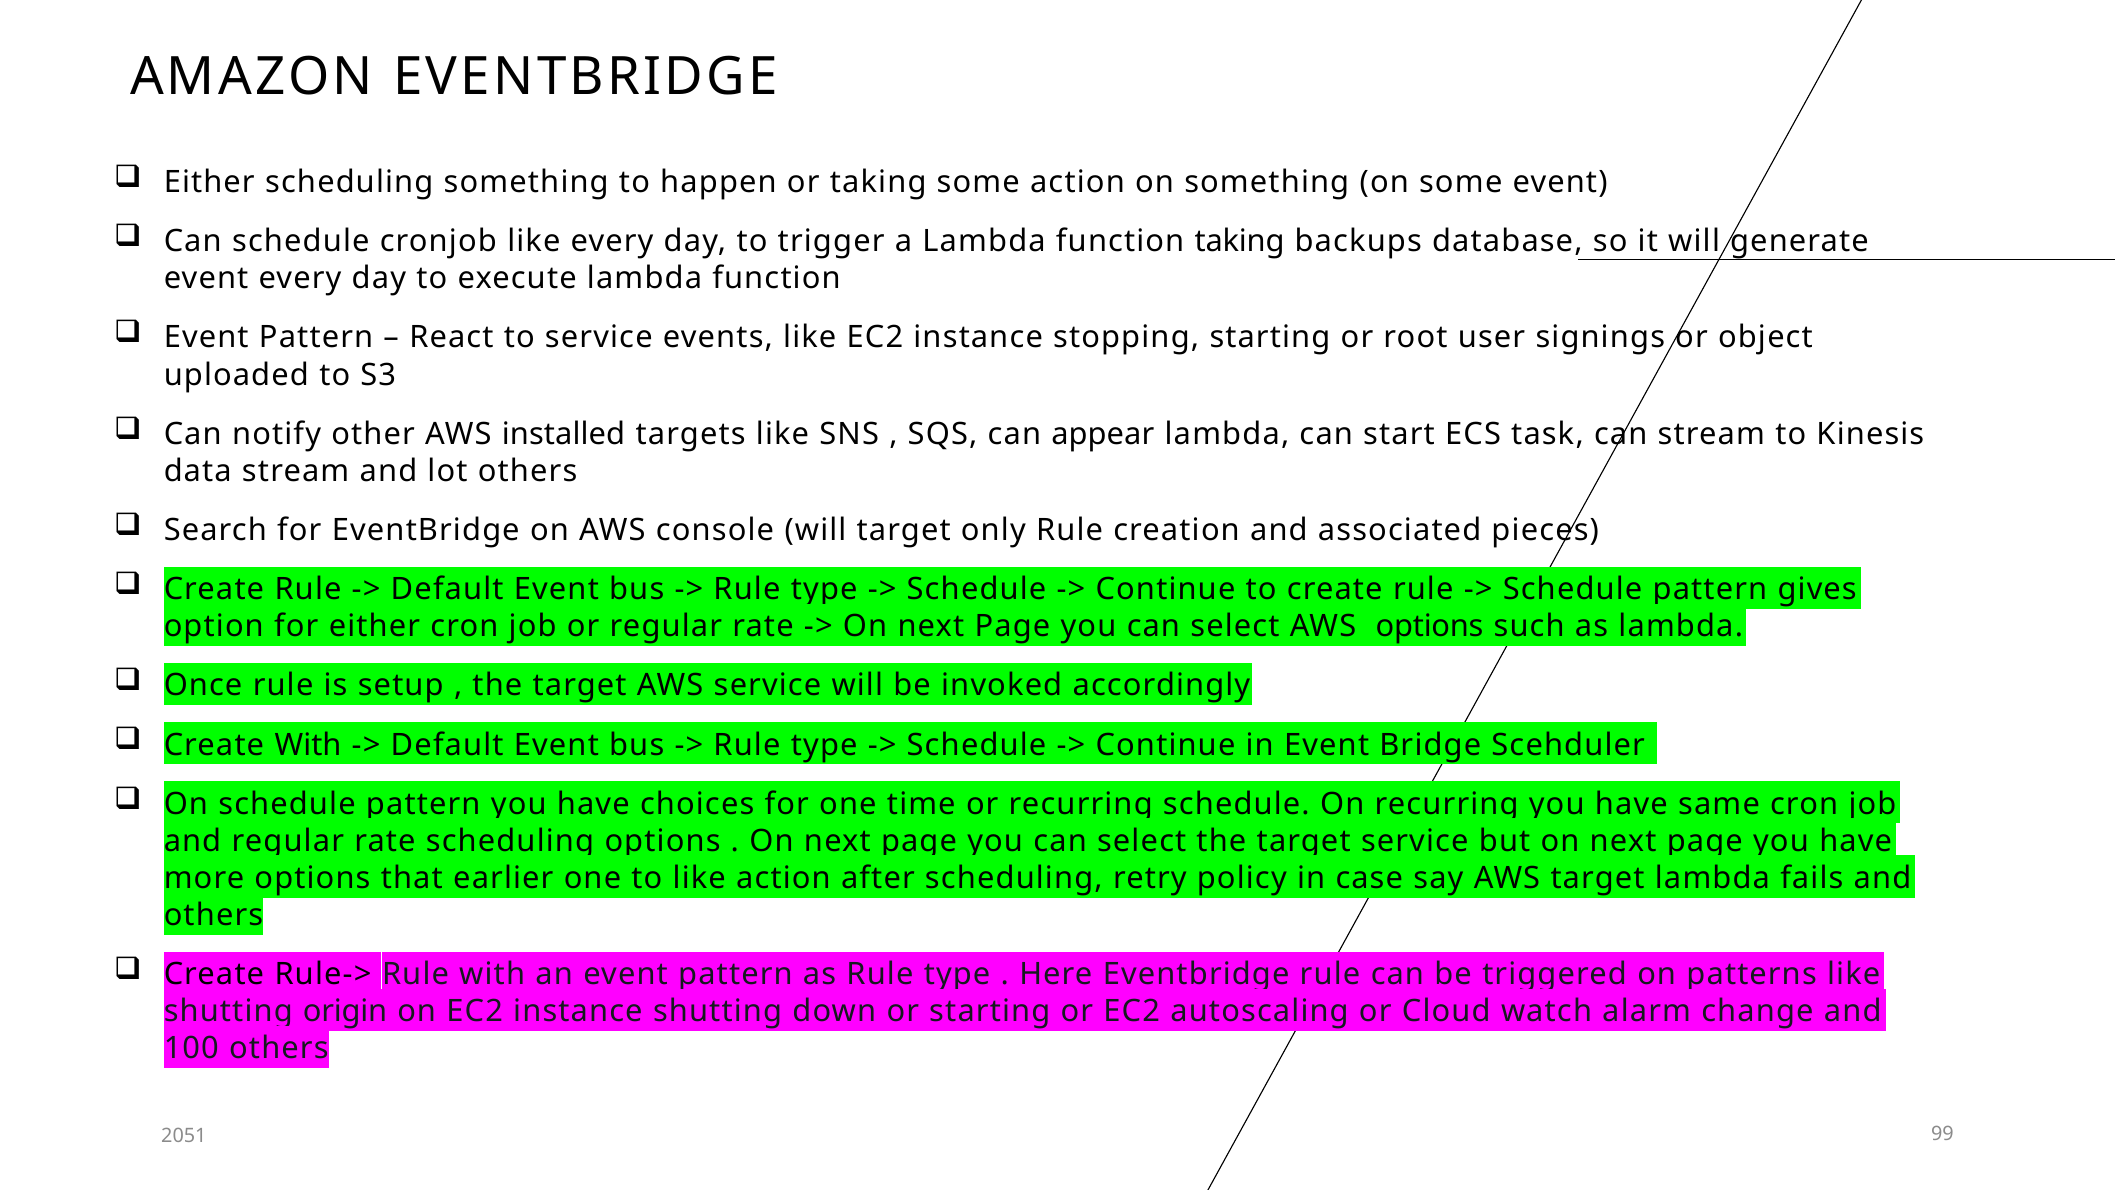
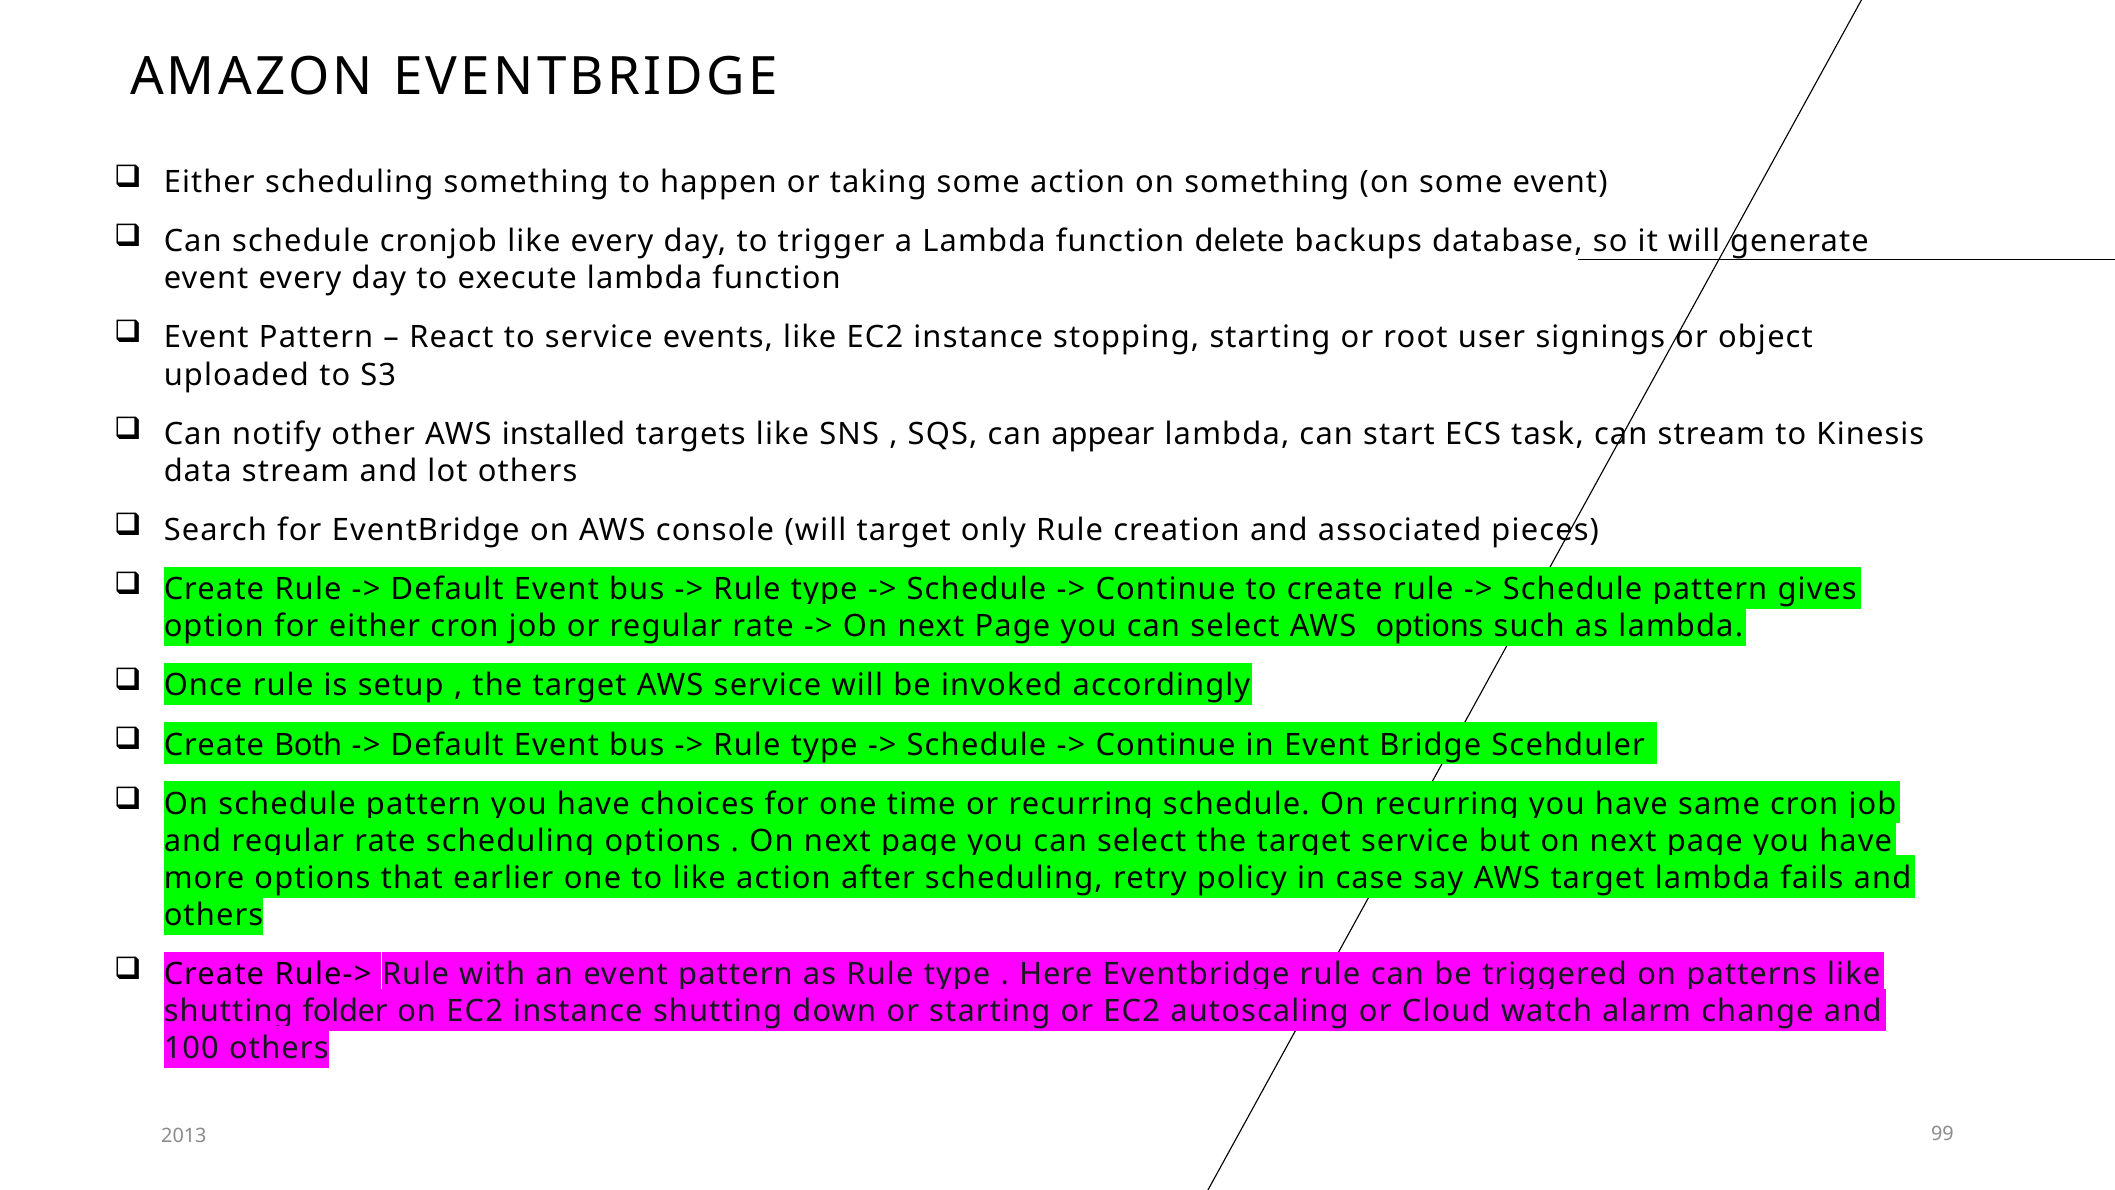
function taking: taking -> delete
Create With: With -> Both
origin: origin -> folder
2051: 2051 -> 2013
